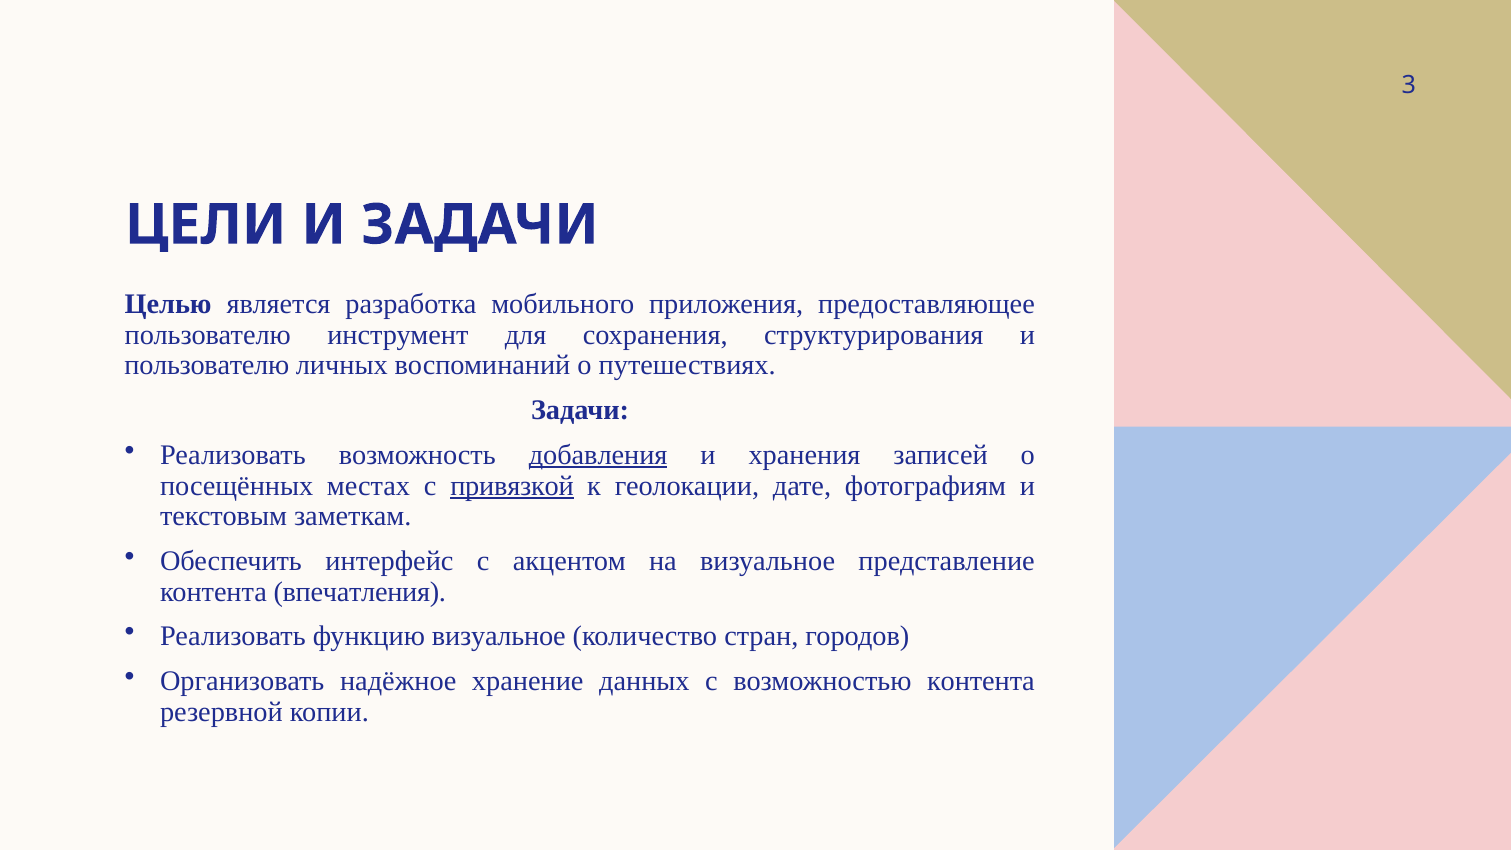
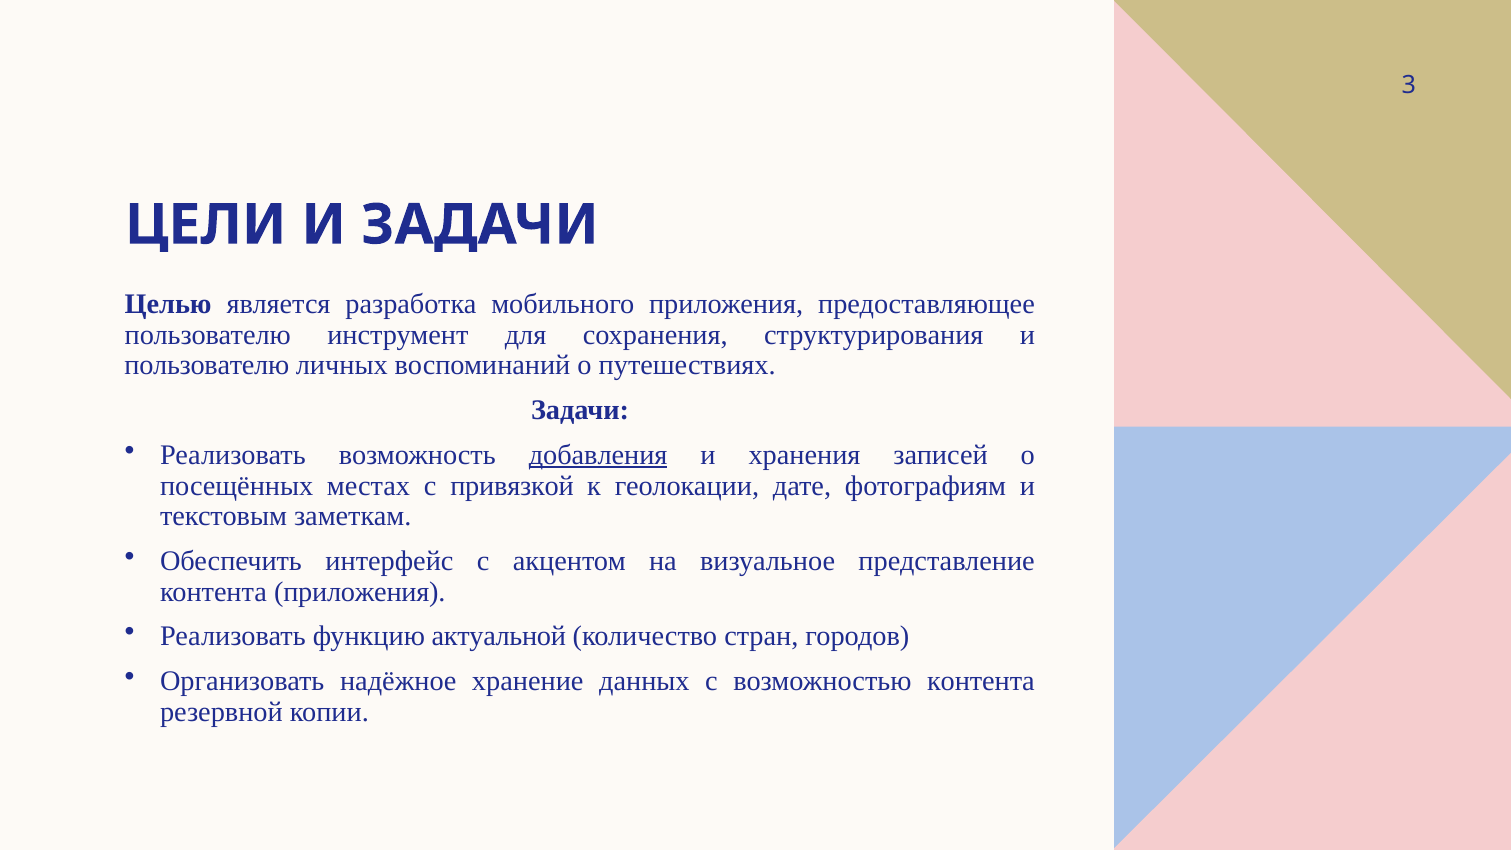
привязкой underline: present -> none
контента впечатления: впечатления -> приложения
функцию визуальное: визуальное -> актуальной
